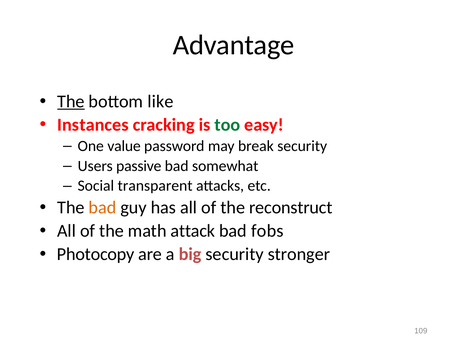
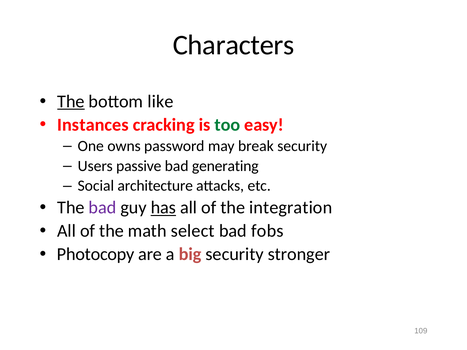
Advantage: Advantage -> Characters
value: value -> owns
somewhat: somewhat -> generating
transparent: transparent -> architecture
bad at (103, 208) colour: orange -> purple
has underline: none -> present
reconstruct: reconstruct -> integration
attack: attack -> select
